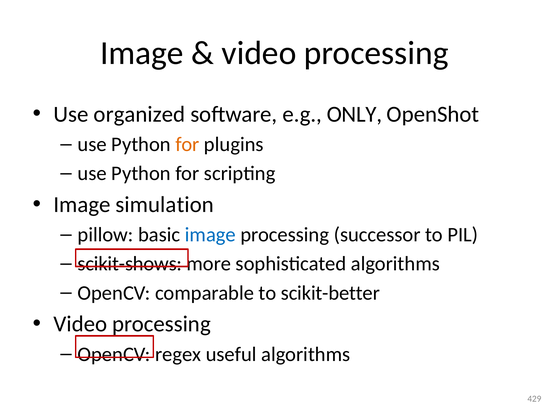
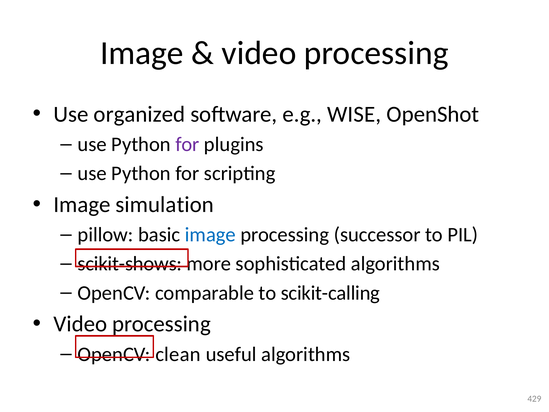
ONLY: ONLY -> WISE
for at (187, 144) colour: orange -> purple
scikit-better: scikit-better -> scikit-calling
regex: regex -> clean
